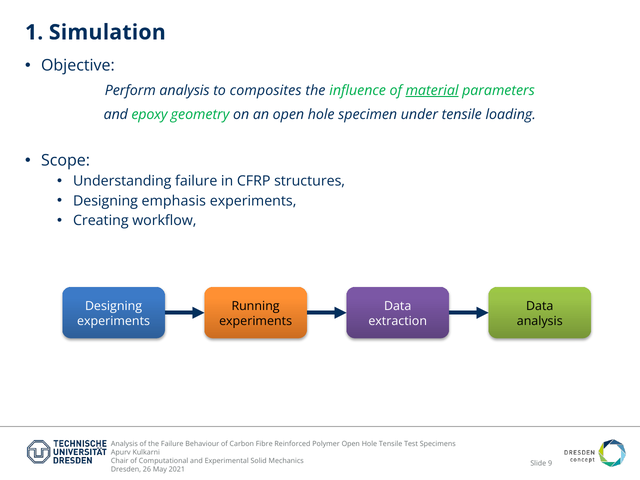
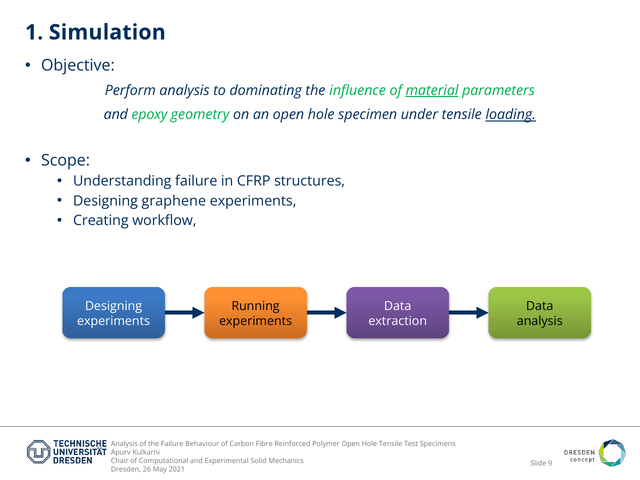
composites: composites -> dominating
loading underline: none -> present
emphasis: emphasis -> graphene
